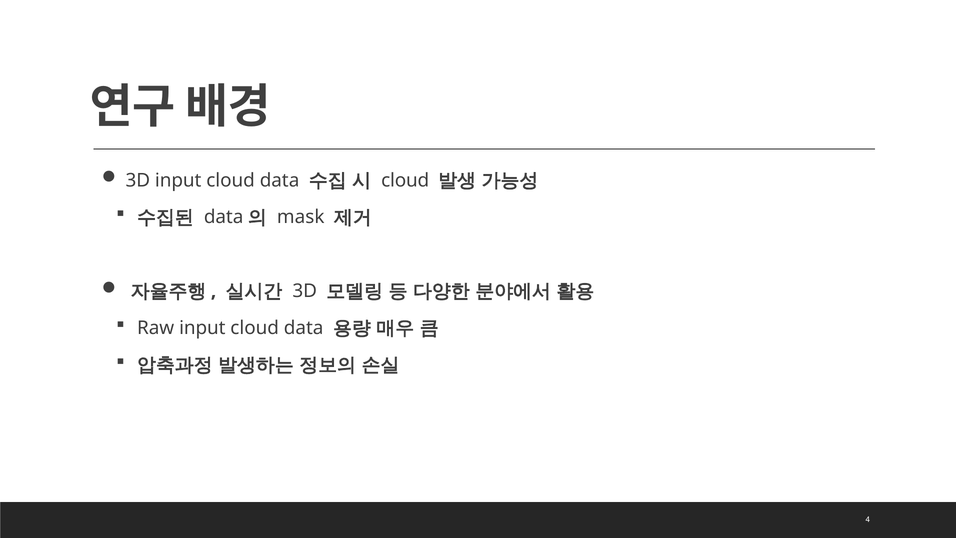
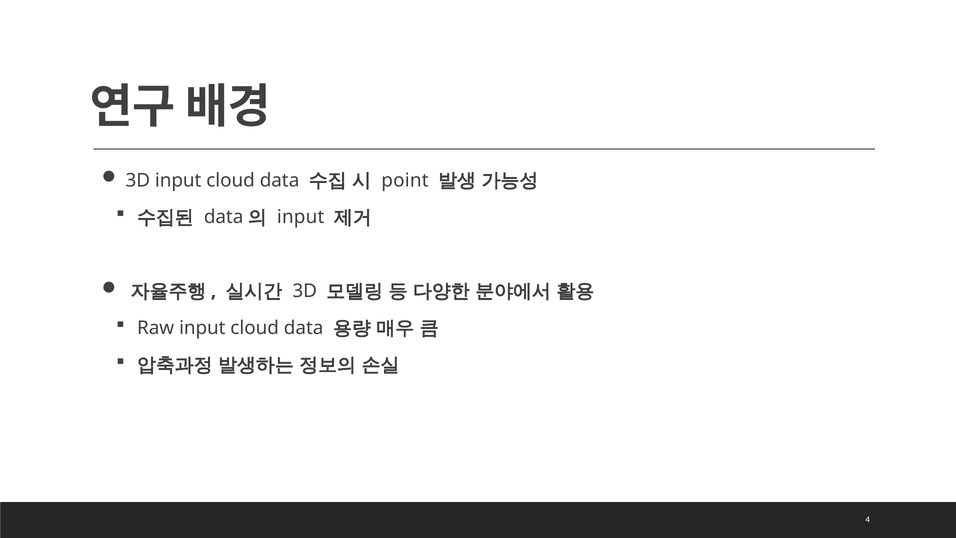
cloud at (405, 180): cloud -> point
mask at (301, 217): mask -> input
